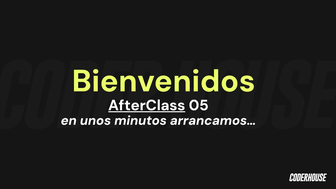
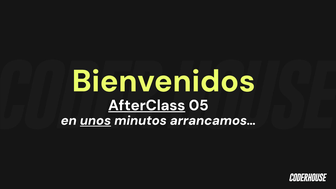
unos underline: none -> present
